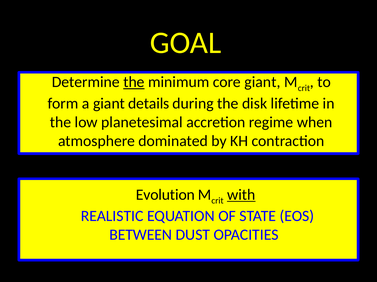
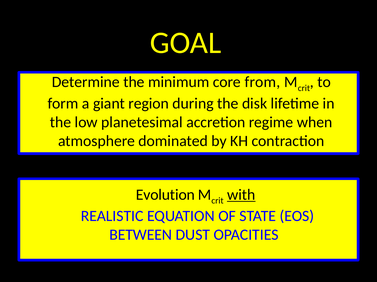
the at (134, 82) underline: present -> none
core giant: giant -> from
details: details -> region
